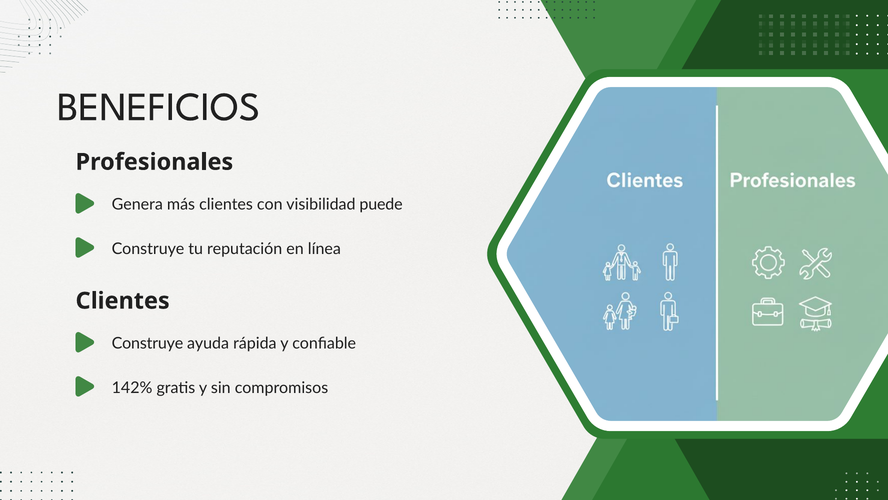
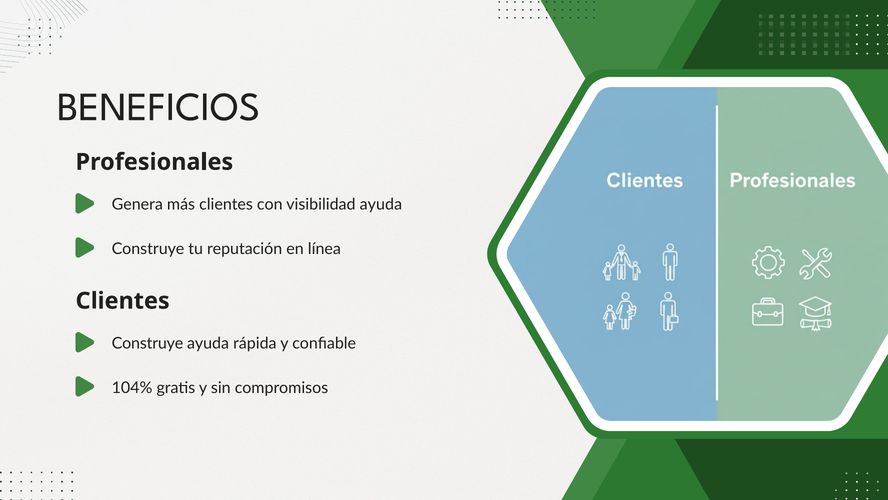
visibilidad puede: puede -> ayuda
142%: 142% -> 104%
